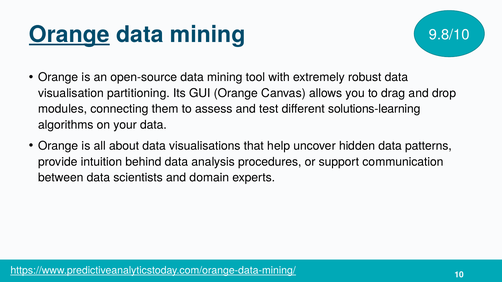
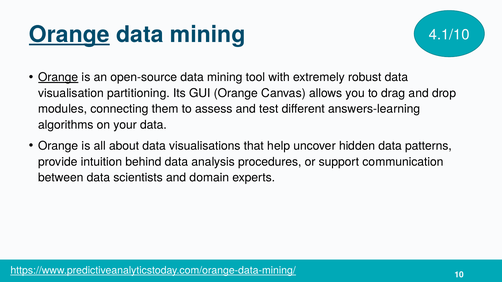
9.8/10: 9.8/10 -> 4.1/10
Orange at (58, 77) underline: none -> present
solutions-learning: solutions-learning -> answers-learning
